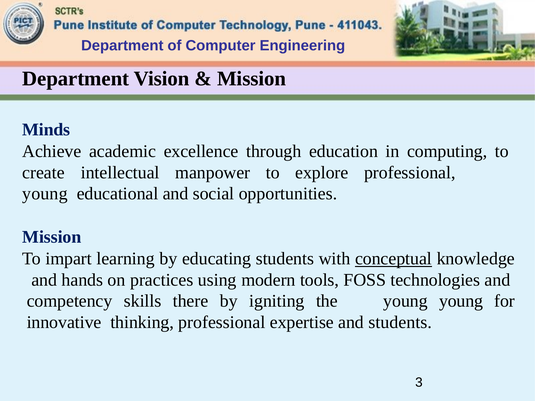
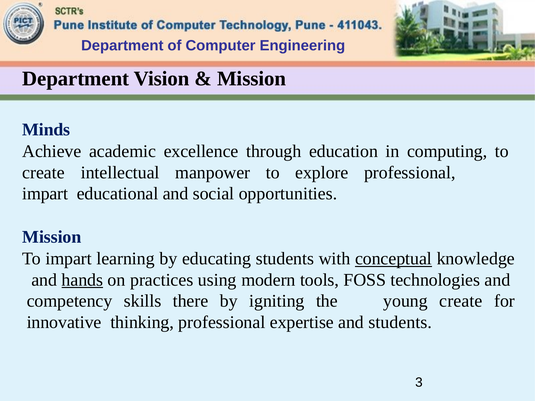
young at (45, 194): young -> impart
hands underline: none -> present
young young: young -> create
